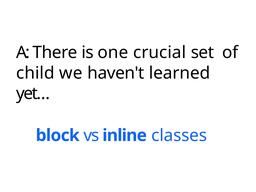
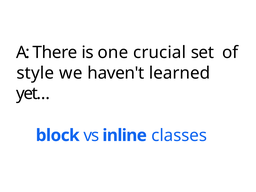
child: child -> style
